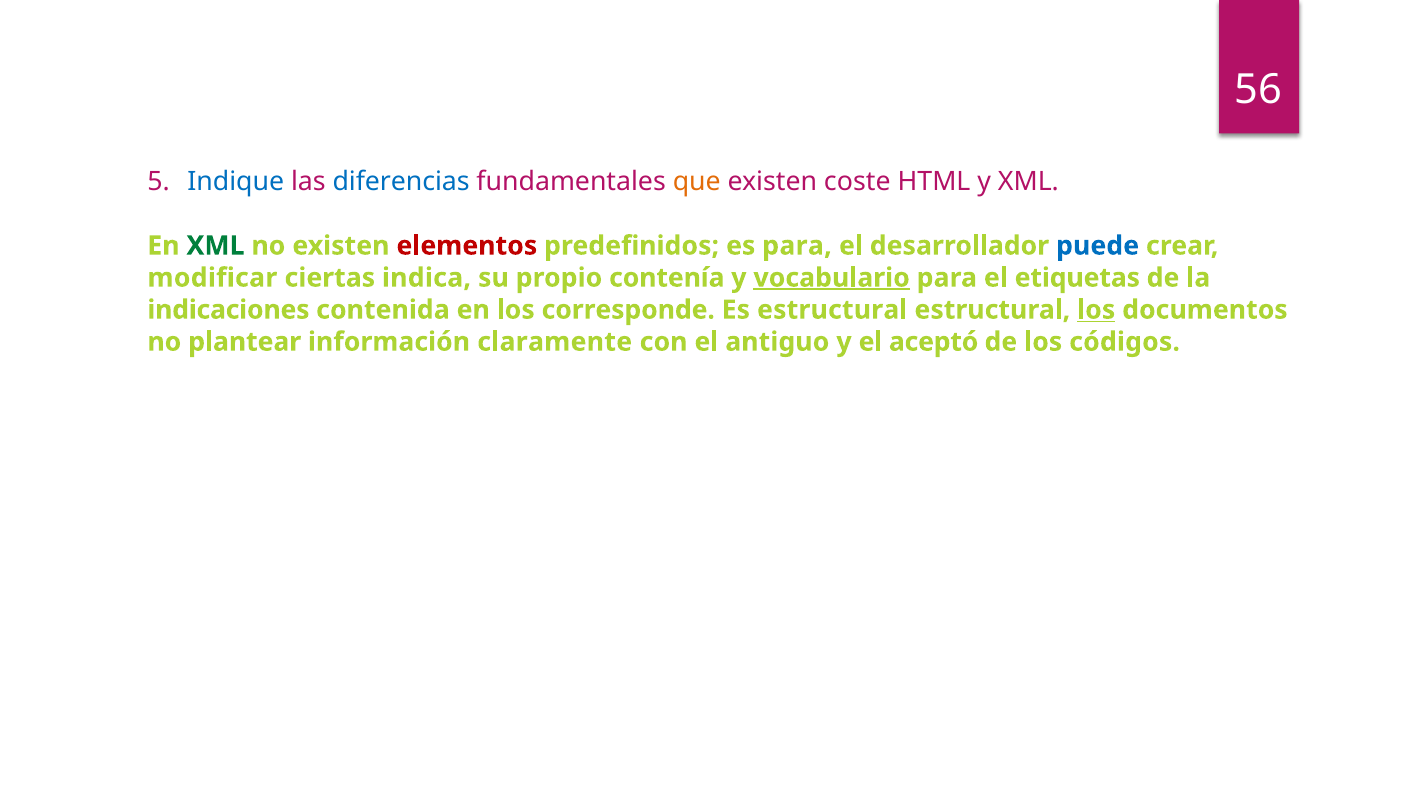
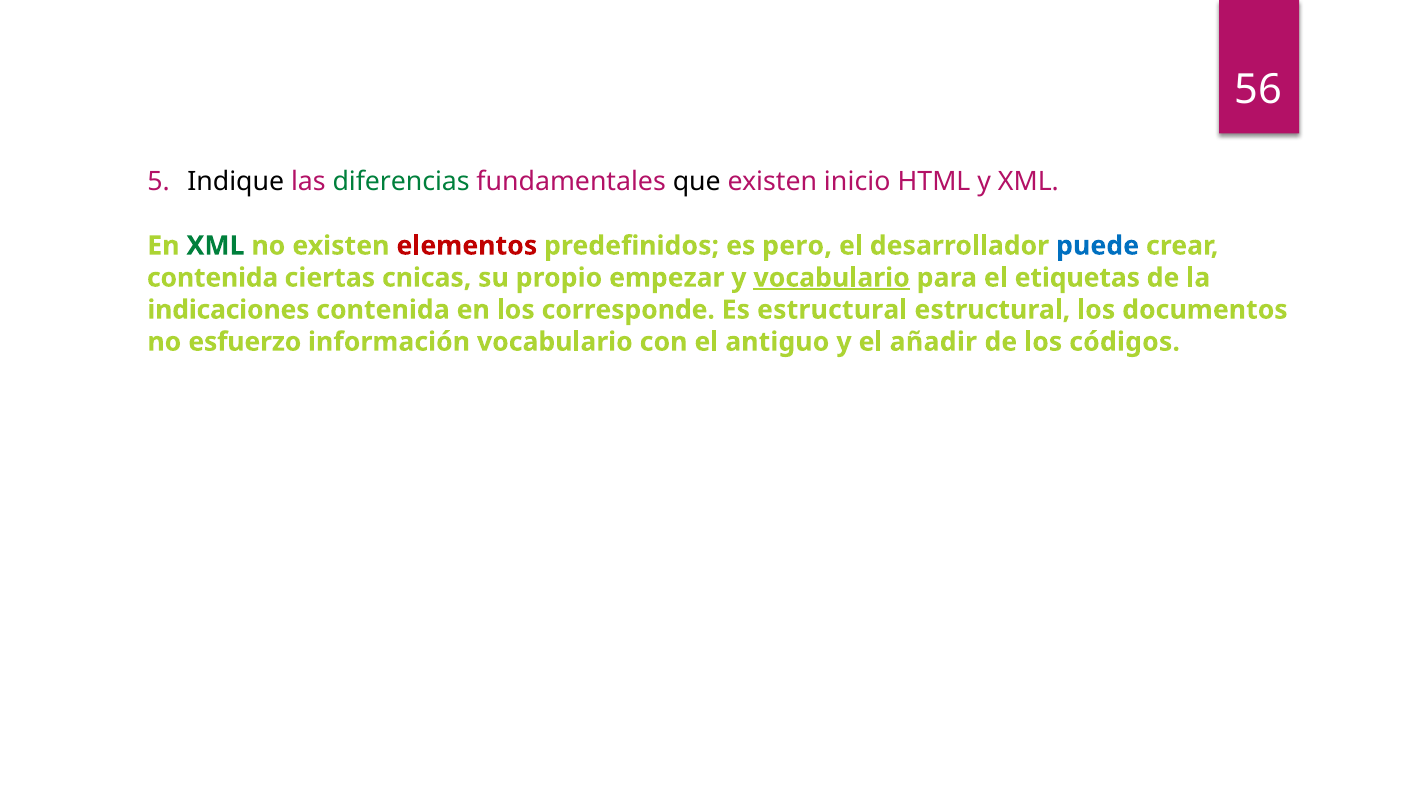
Indique colour: blue -> black
diferencias colour: blue -> green
que colour: orange -> black
coste: coste -> inicio
es para: para -> pero
modificar at (212, 278): modificar -> contenida
indica: indica -> cnicas
contenía: contenía -> empezar
los at (1096, 310) underline: present -> none
plantear: plantear -> esfuerzo
información claramente: claramente -> vocabulario
aceptó: aceptó -> añadir
